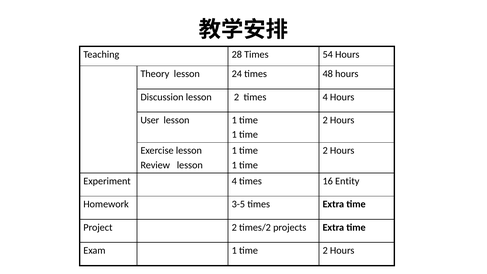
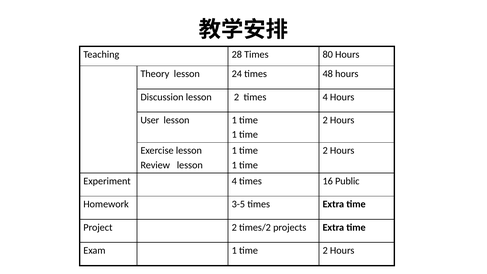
54: 54 -> 80
Entity: Entity -> Public
